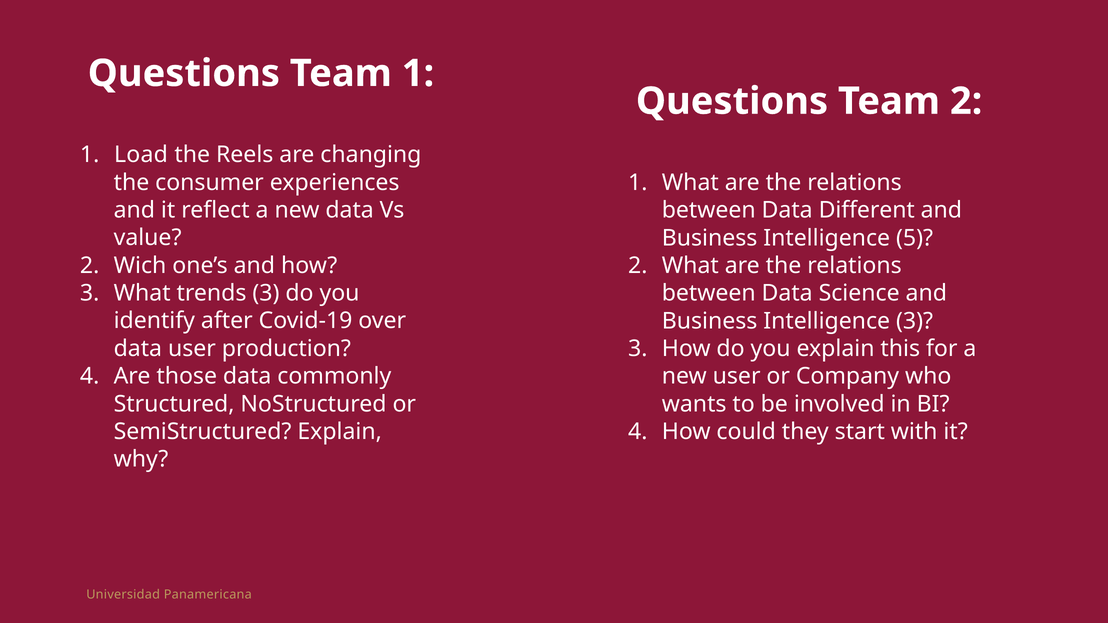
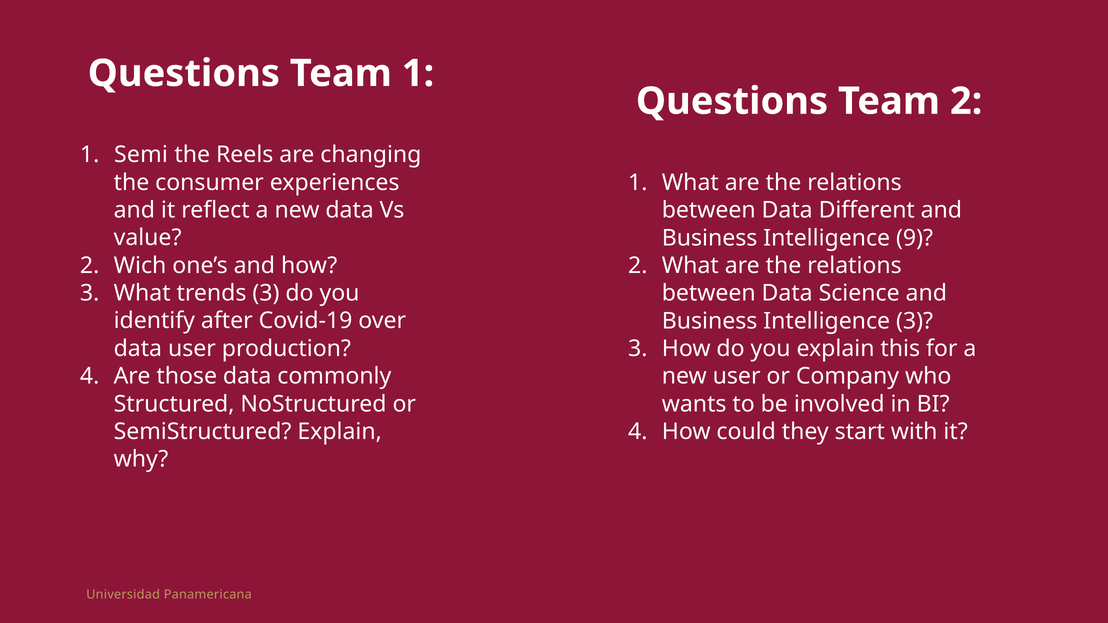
Load: Load -> Semi
5: 5 -> 9
